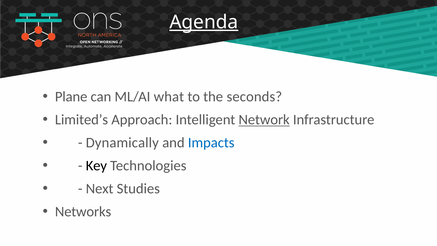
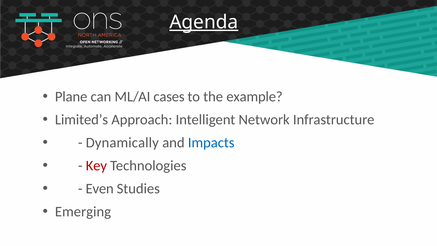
what: what -> cases
seconds: seconds -> example
Network underline: present -> none
Key colour: black -> red
Next: Next -> Even
Networks: Networks -> Emerging
